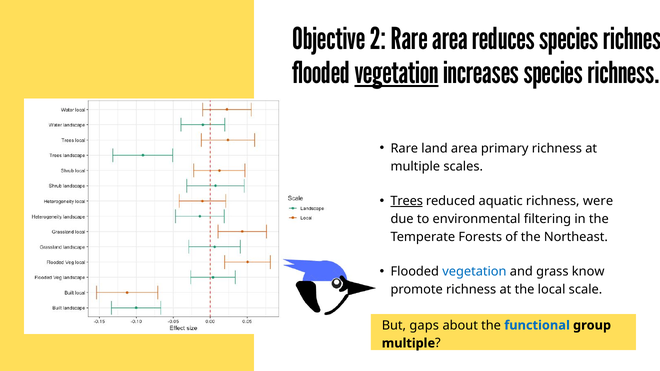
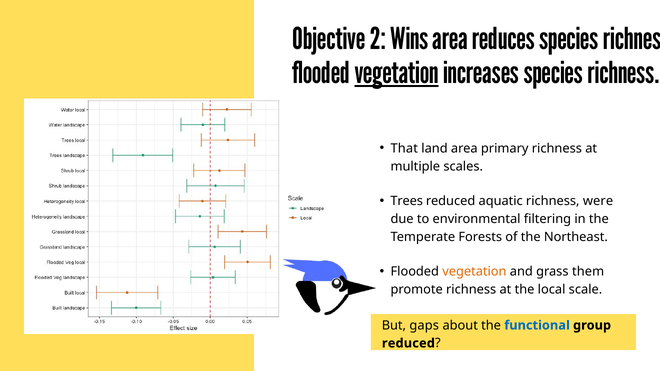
2 Rare: Rare -> Wins
Rare at (404, 149): Rare -> That
Trees underline: present -> none
vegetation at (474, 272) colour: blue -> orange
know: know -> them
multiple at (408, 343): multiple -> reduced
